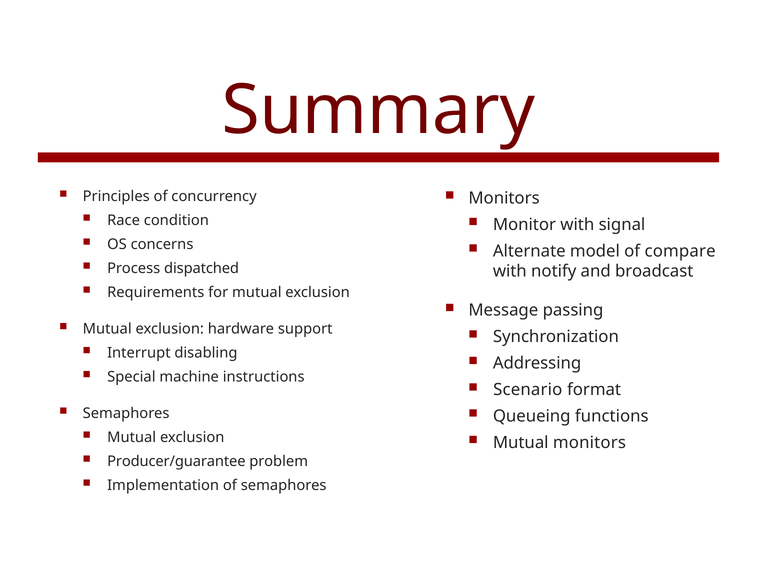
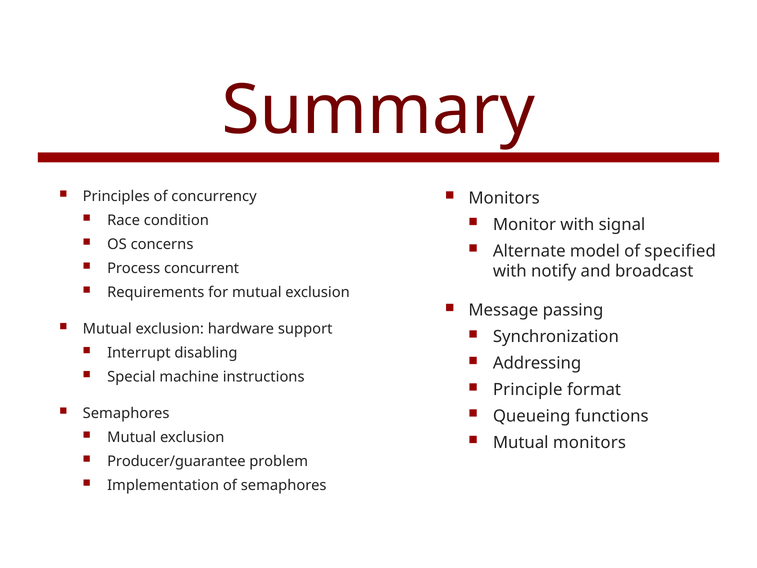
compare: compare -> specified
dispatched: dispatched -> concurrent
Scenario: Scenario -> Principle
